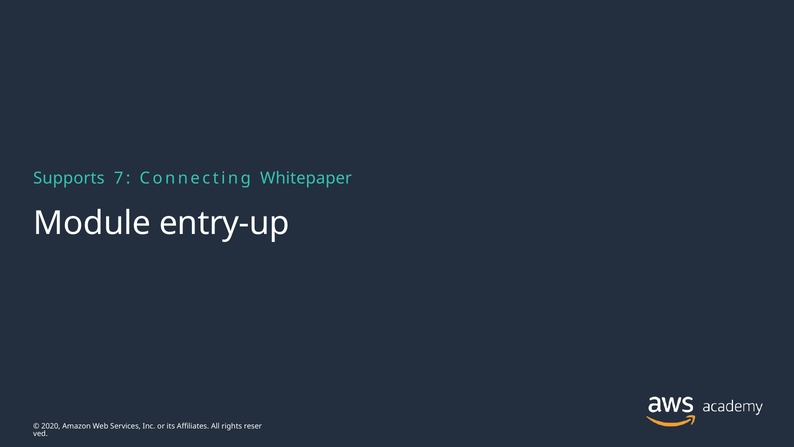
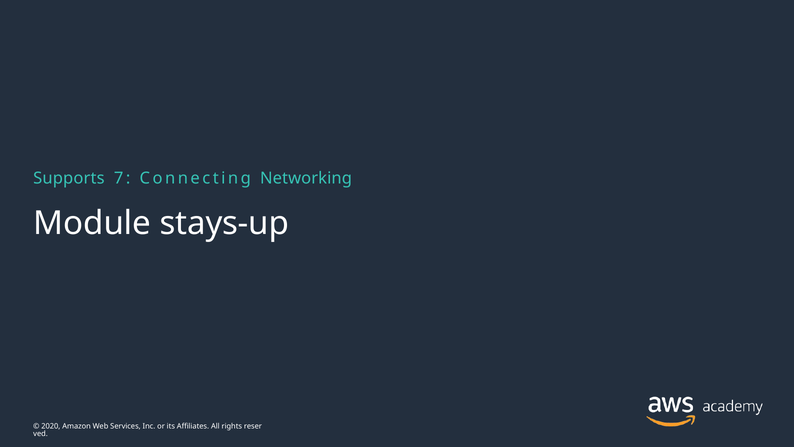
Whitepaper: Whitepaper -> Networking
entry-up: entry-up -> stays-up
